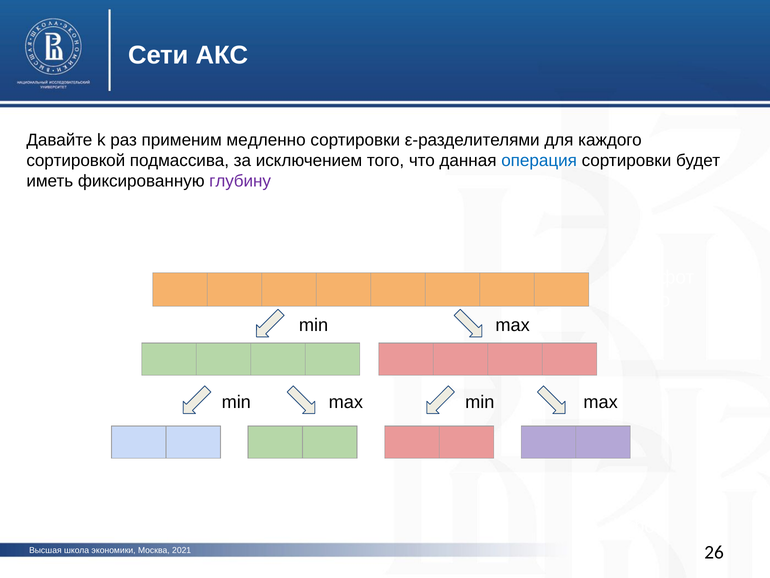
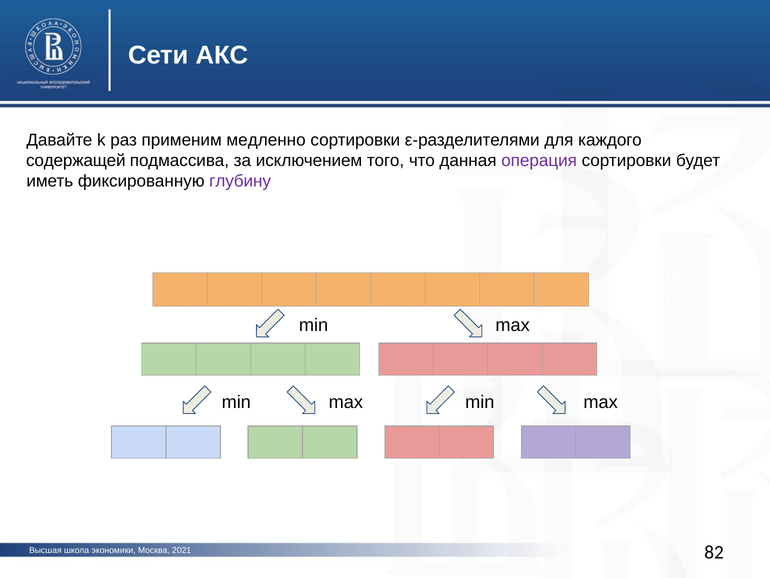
сортировкой: сортировкой -> содержащей
операция colour: blue -> purple
26: 26 -> 82
